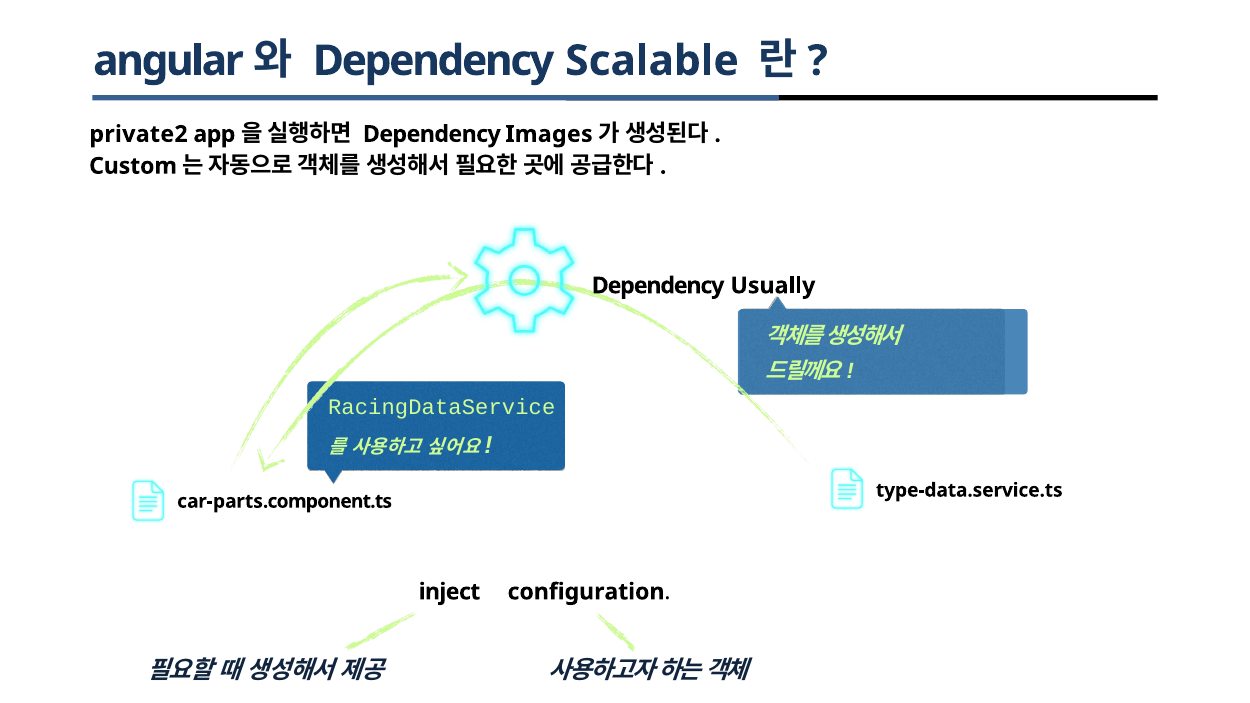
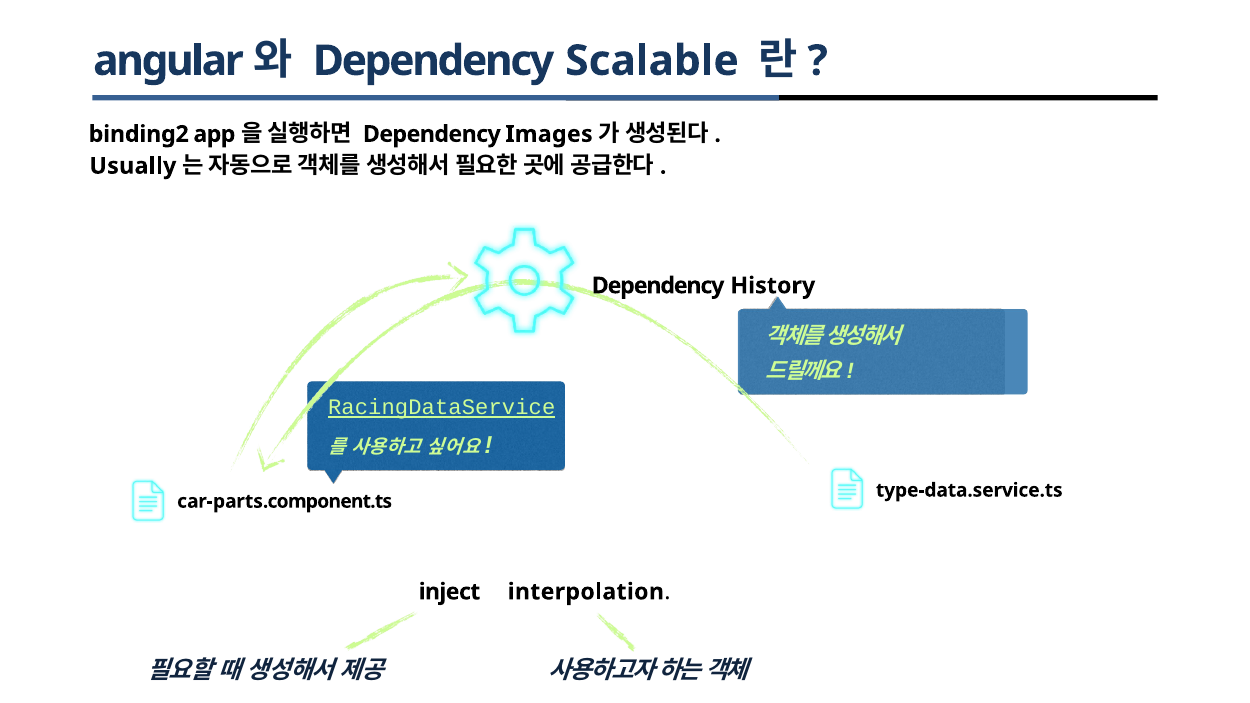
private2: private2 -> binding2
Custom: Custom -> Usually
Usually: Usually -> History
RacingDataService underline: none -> present
configuration: configuration -> interpolation
